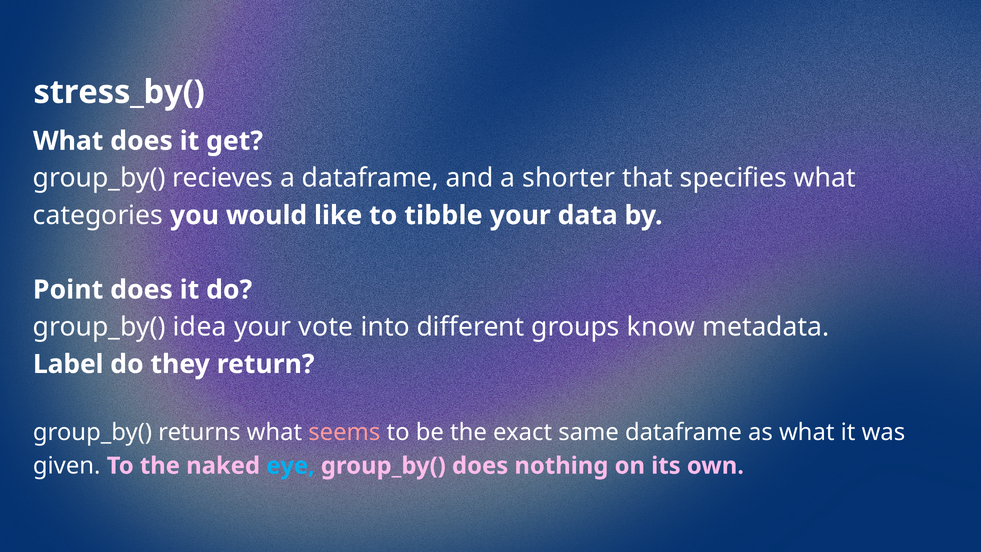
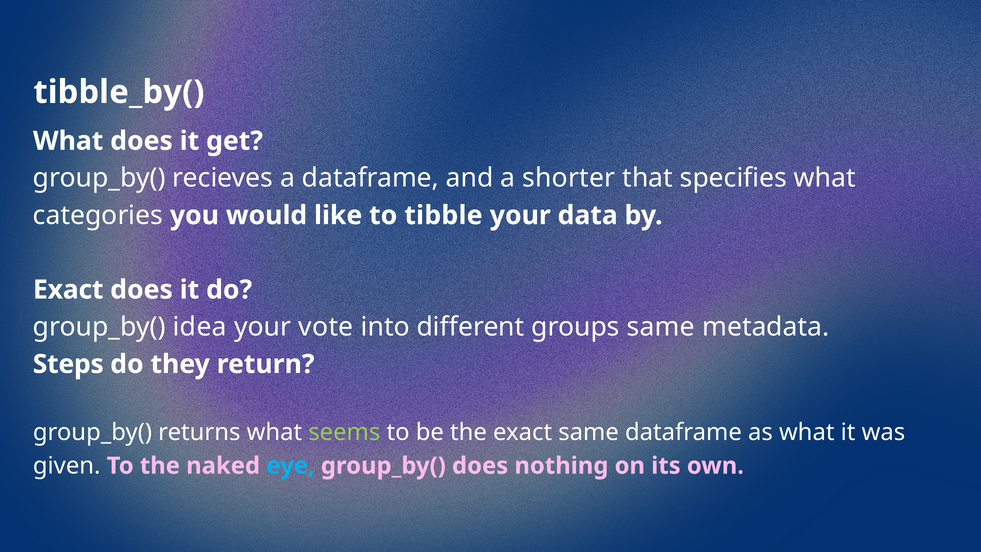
stress_by(: stress_by( -> tibble_by(
Point at (68, 290): Point -> Exact
groups know: know -> same
Label: Label -> Steps
seems colour: pink -> light green
